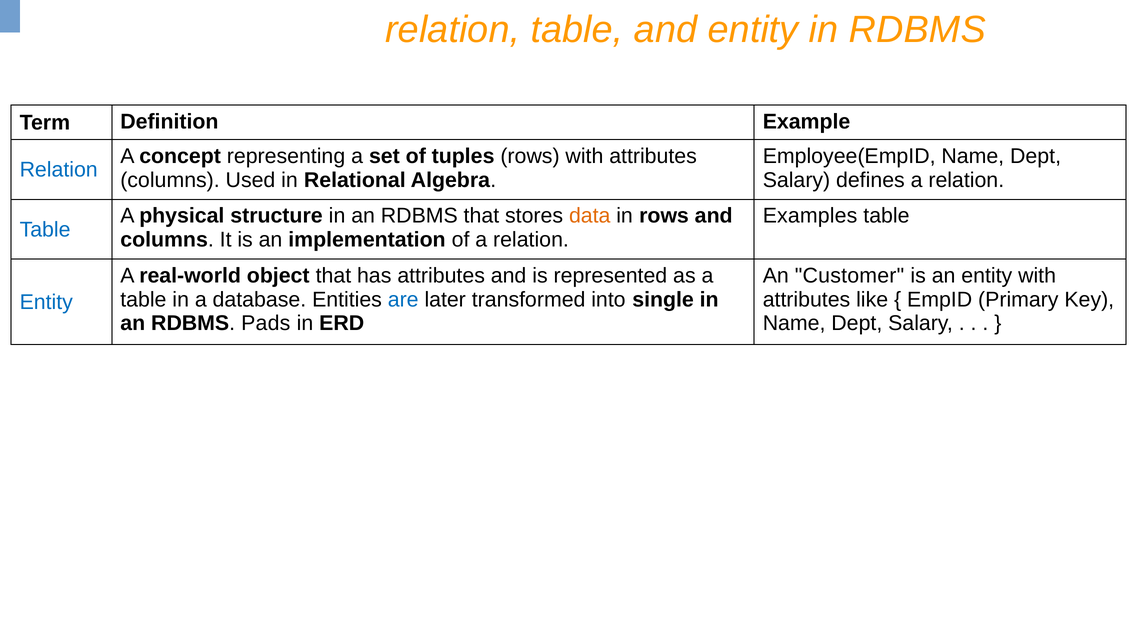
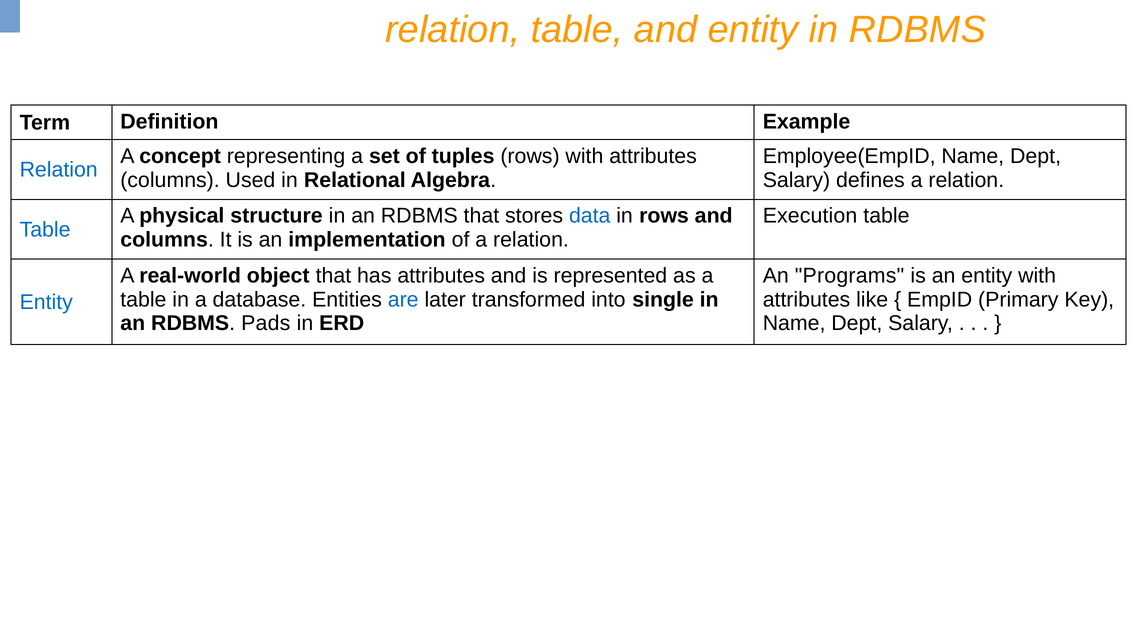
data colour: orange -> blue
Examples: Examples -> Execution
Customer: Customer -> Programs
